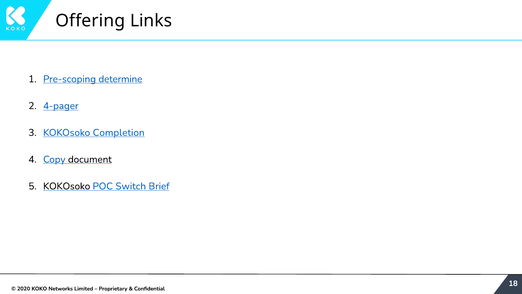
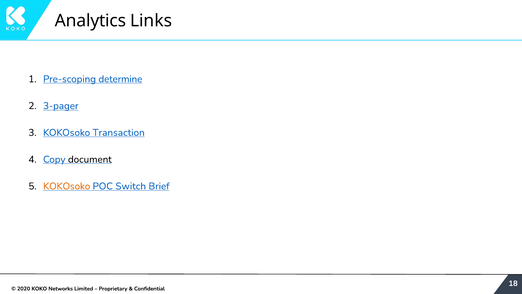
Offering: Offering -> Analytics
4-pager: 4-pager -> 3-pager
Completion: Completion -> Transaction
KOKOsoko at (67, 186) colour: black -> orange
